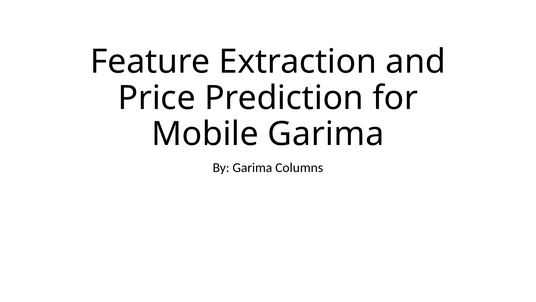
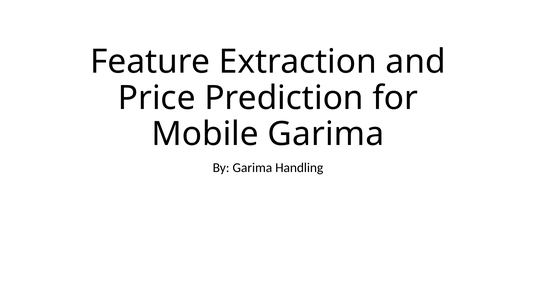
Columns: Columns -> Handling
